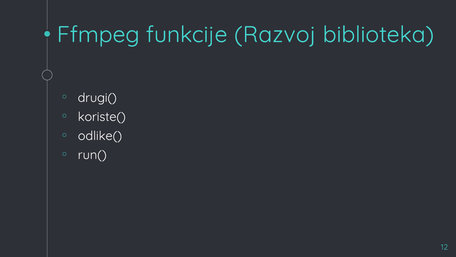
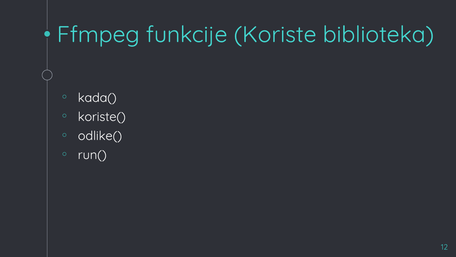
Razvoj: Razvoj -> Koriste
drugi(: drugi( -> kada(
